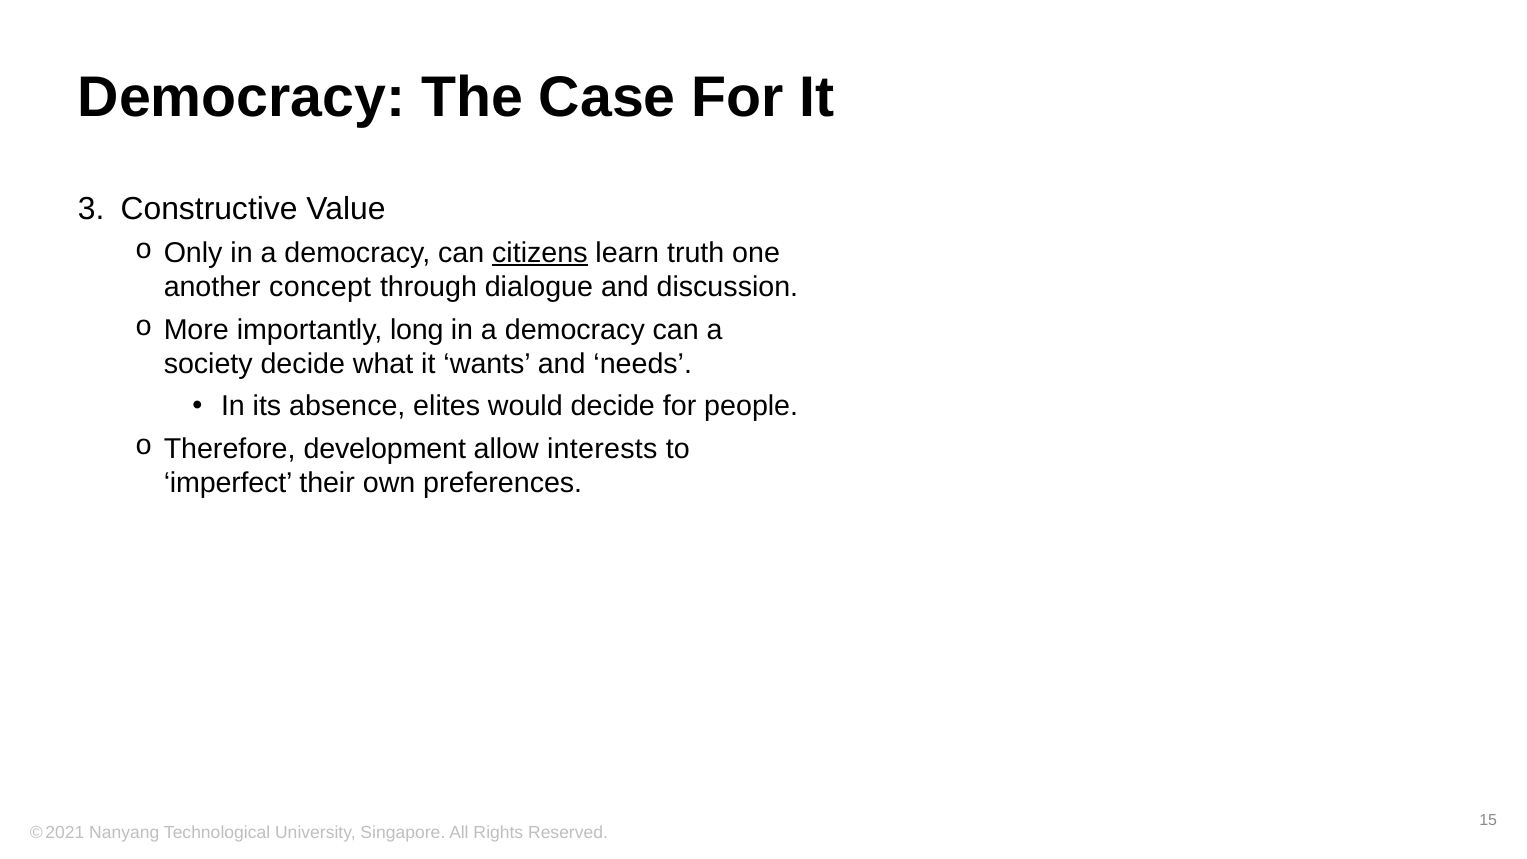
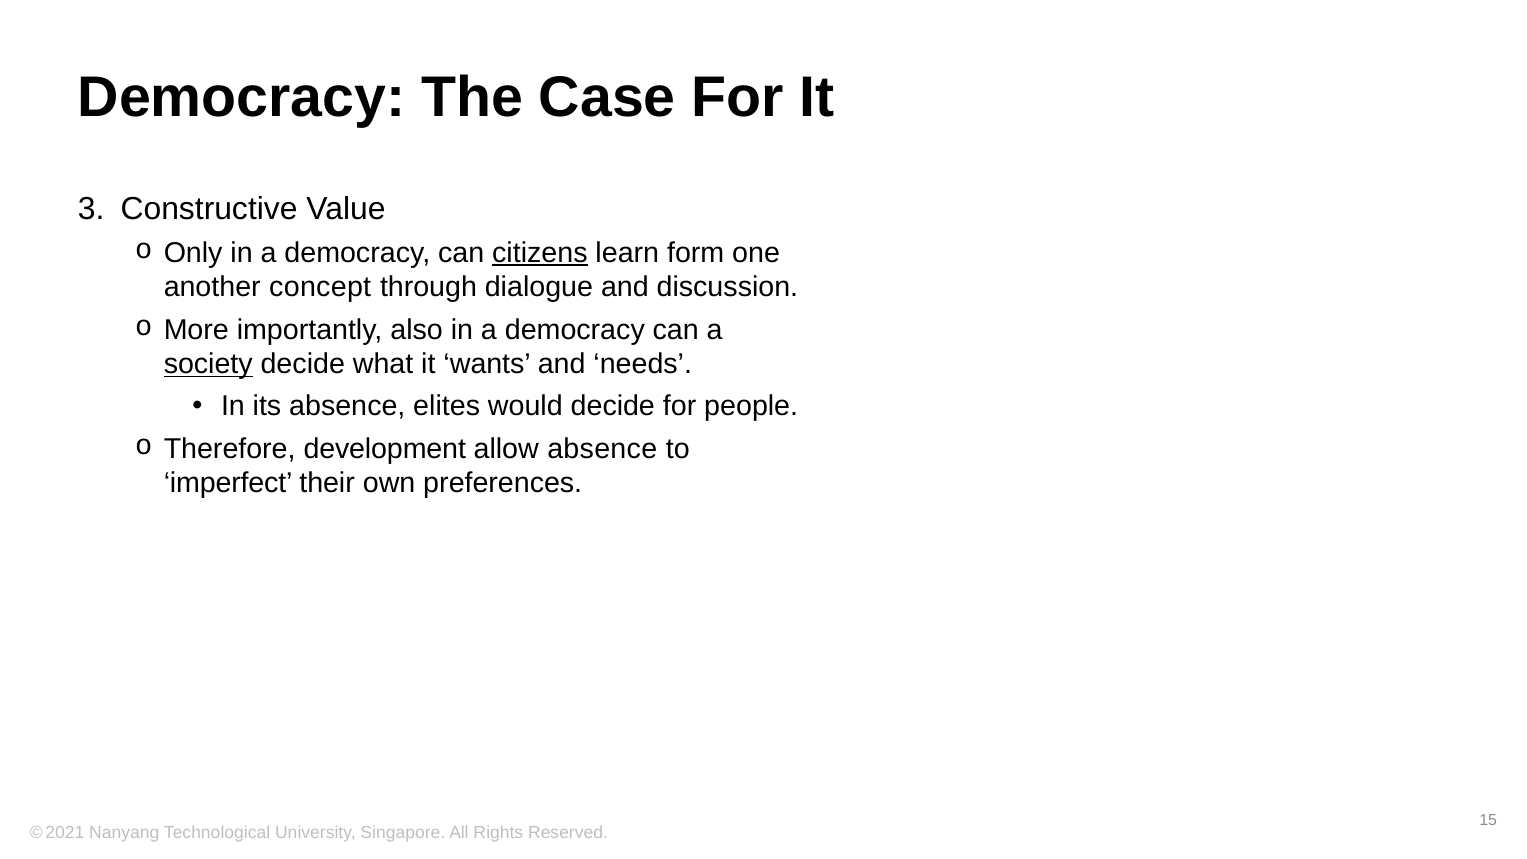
truth: truth -> form
long: long -> also
society underline: none -> present
allow interests: interests -> absence
